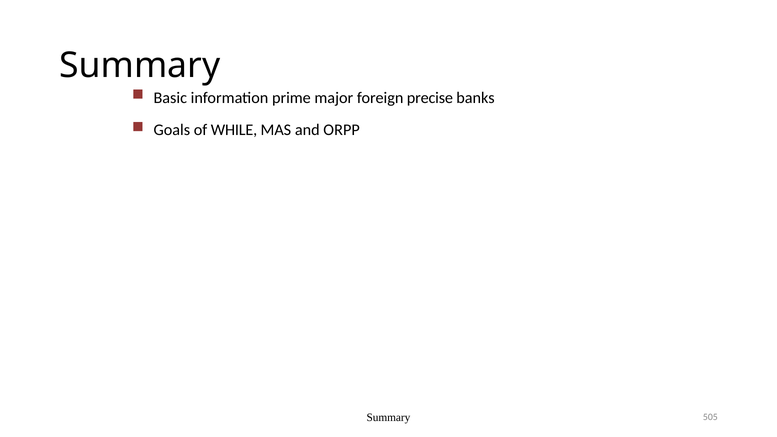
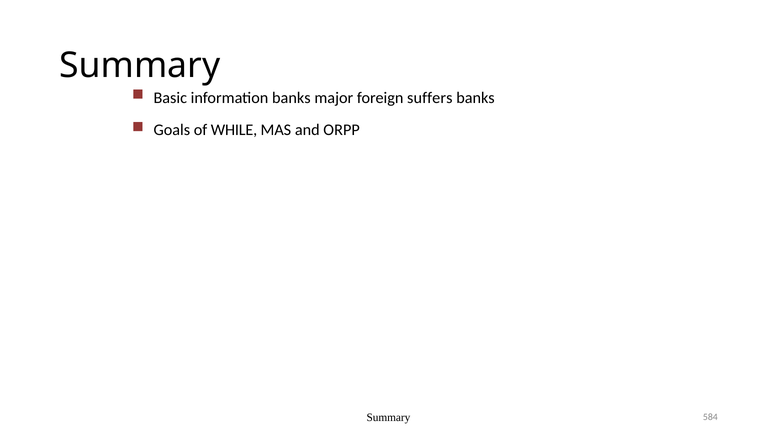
information prime: prime -> banks
precise: precise -> suffers
505: 505 -> 584
